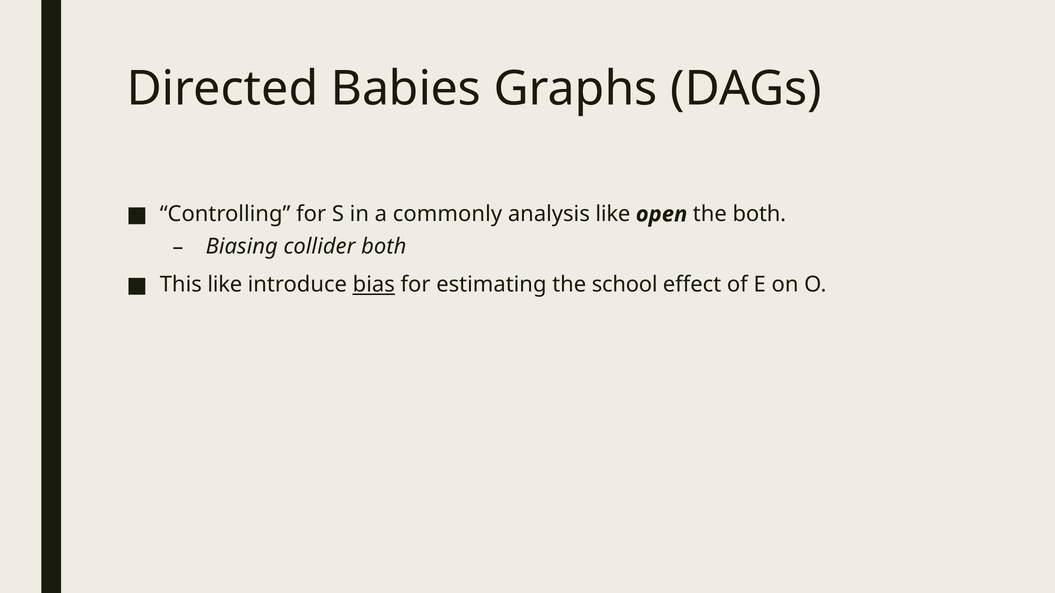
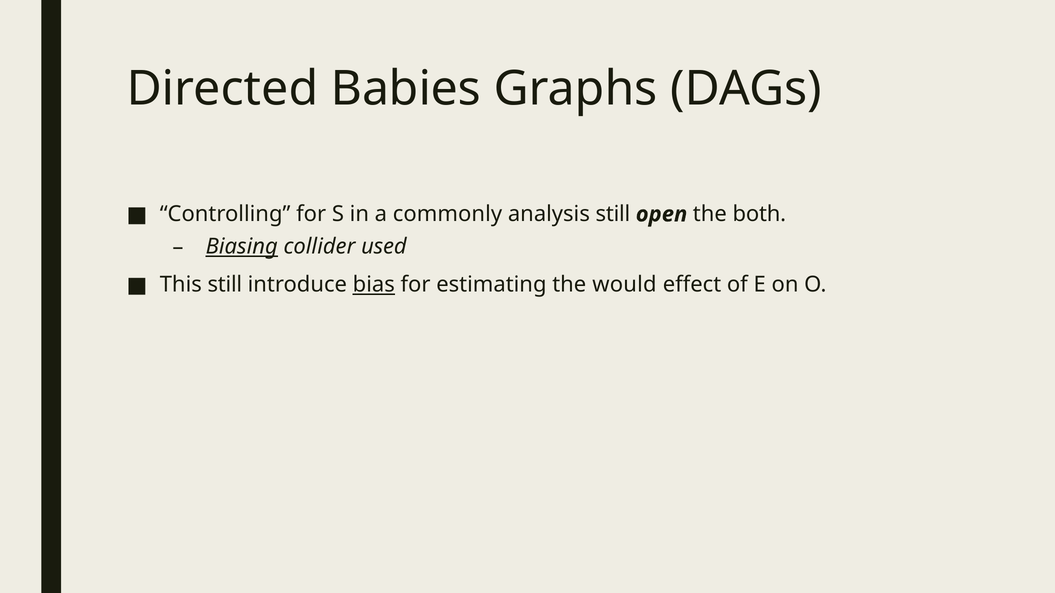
analysis like: like -> still
Biasing underline: none -> present
collider both: both -> used
This like: like -> still
school: school -> would
